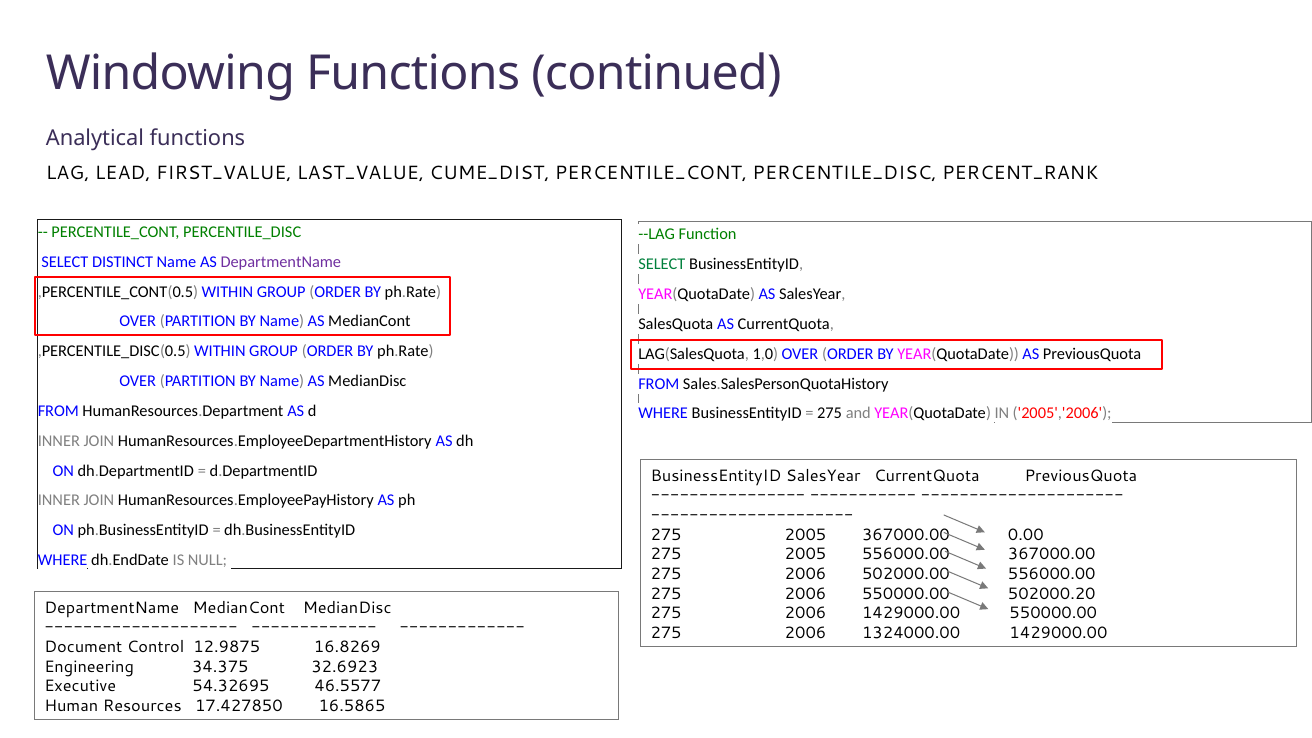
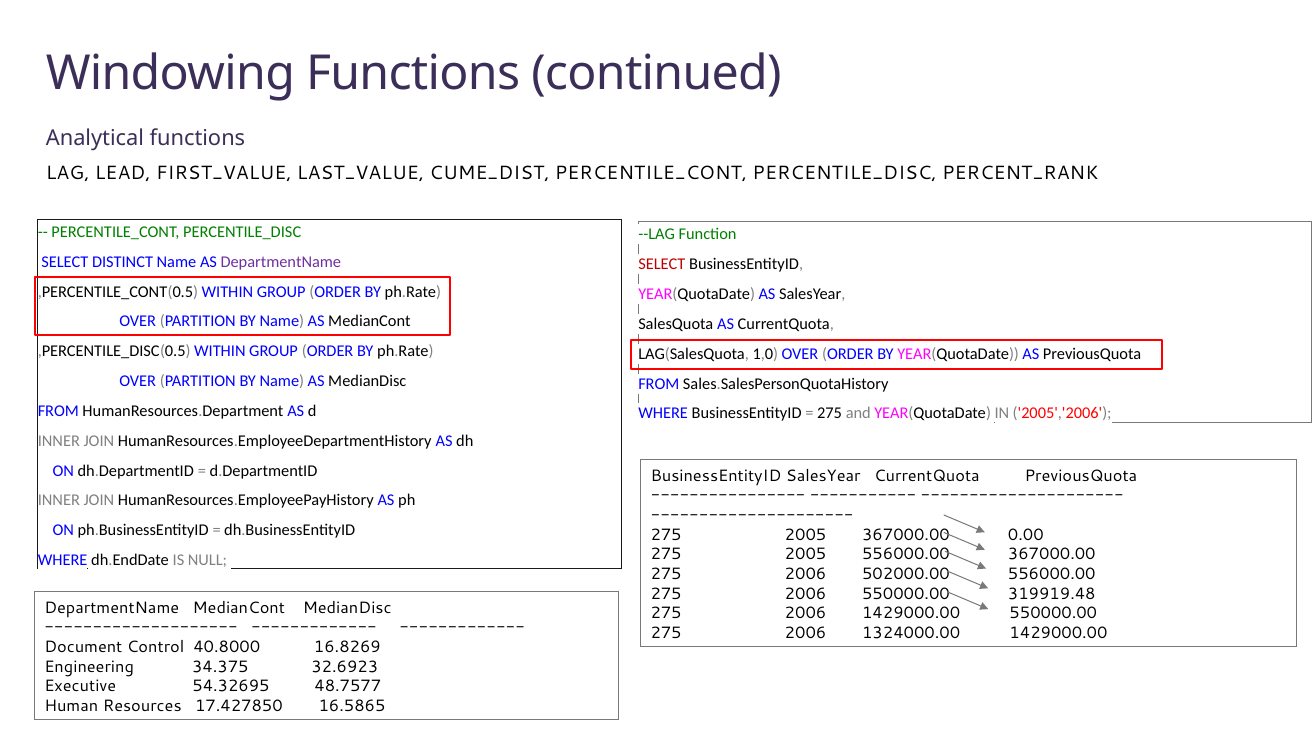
SELECT at (662, 264) colour: green -> red
502000.20: 502000.20 -> 319919.48
12.9875: 12.9875 -> 40.8000
46.5577: 46.5577 -> 48.7577
